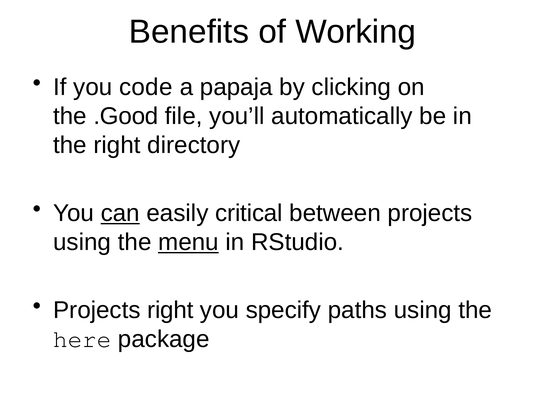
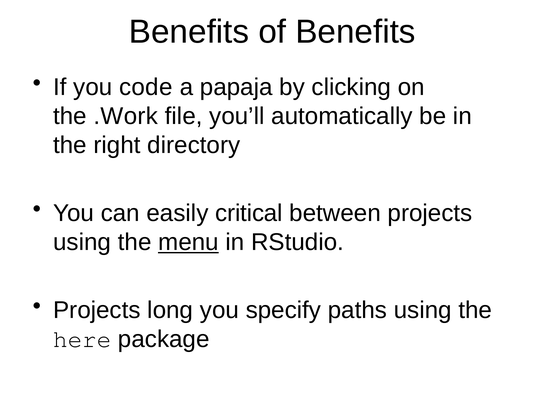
of Working: Working -> Benefits
.Good: .Good -> .Work
can underline: present -> none
Projects right: right -> long
